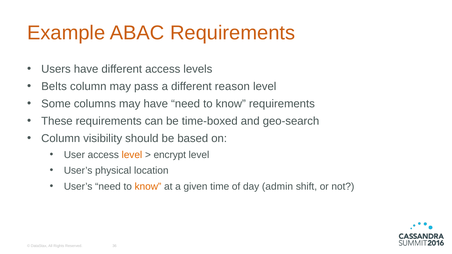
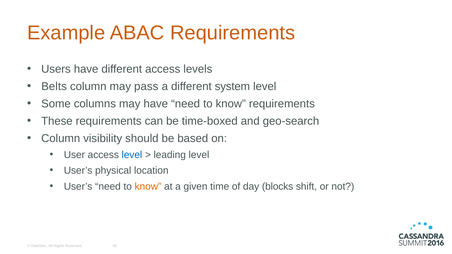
reason: reason -> system
level at (132, 155) colour: orange -> blue
encrypt: encrypt -> leading
admin: admin -> blocks
